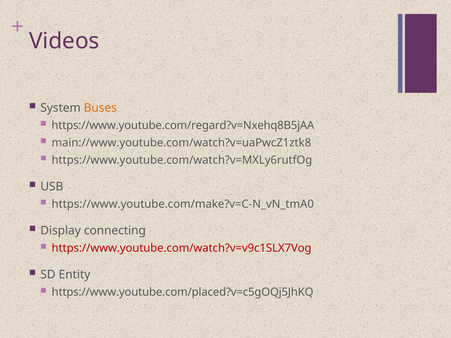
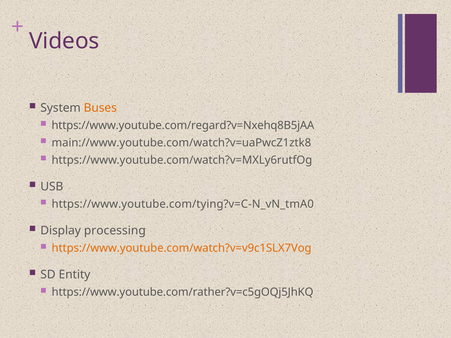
https://www.youtube.com/make?v=C-N_vN_tmA0: https://www.youtube.com/make?v=C-N_vN_tmA0 -> https://www.youtube.com/tying?v=C-N_vN_tmA0
connecting: connecting -> processing
https://www.youtube.com/watch?v=v9c1SLX7Vog colour: red -> orange
https://www.youtube.com/placed?v=c5gOQj5JhKQ: https://www.youtube.com/placed?v=c5gOQj5JhKQ -> https://www.youtube.com/rather?v=c5gOQj5JhKQ
